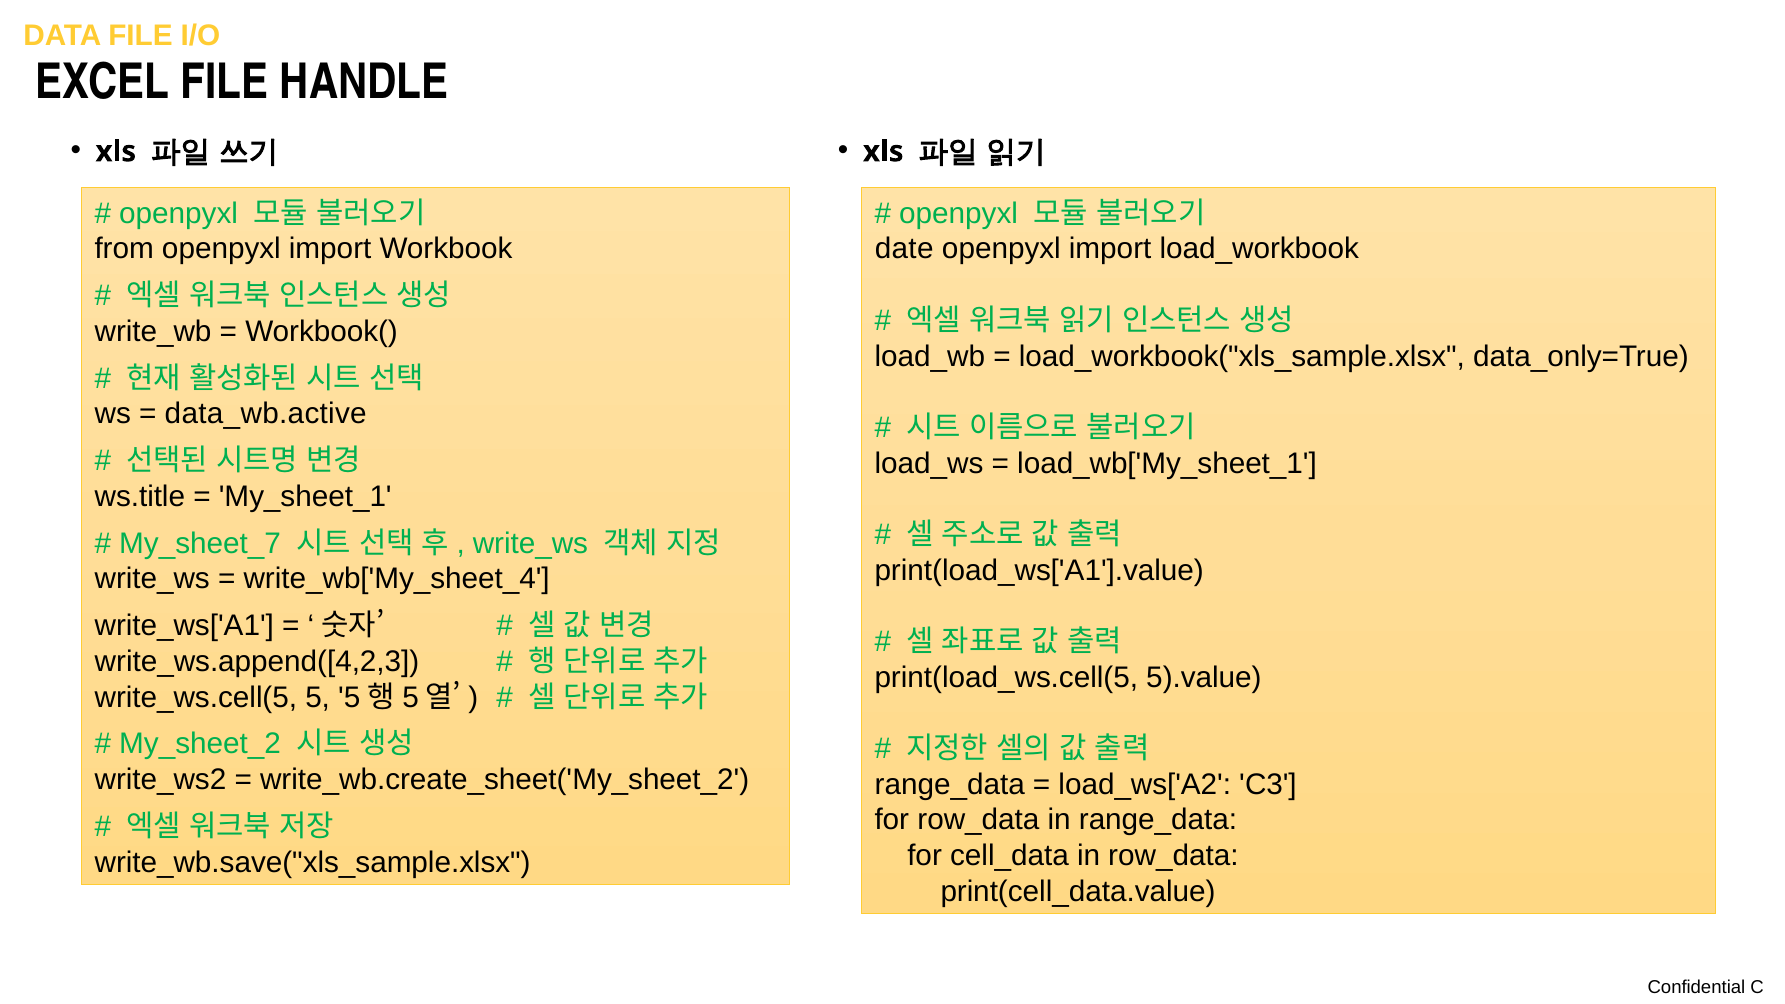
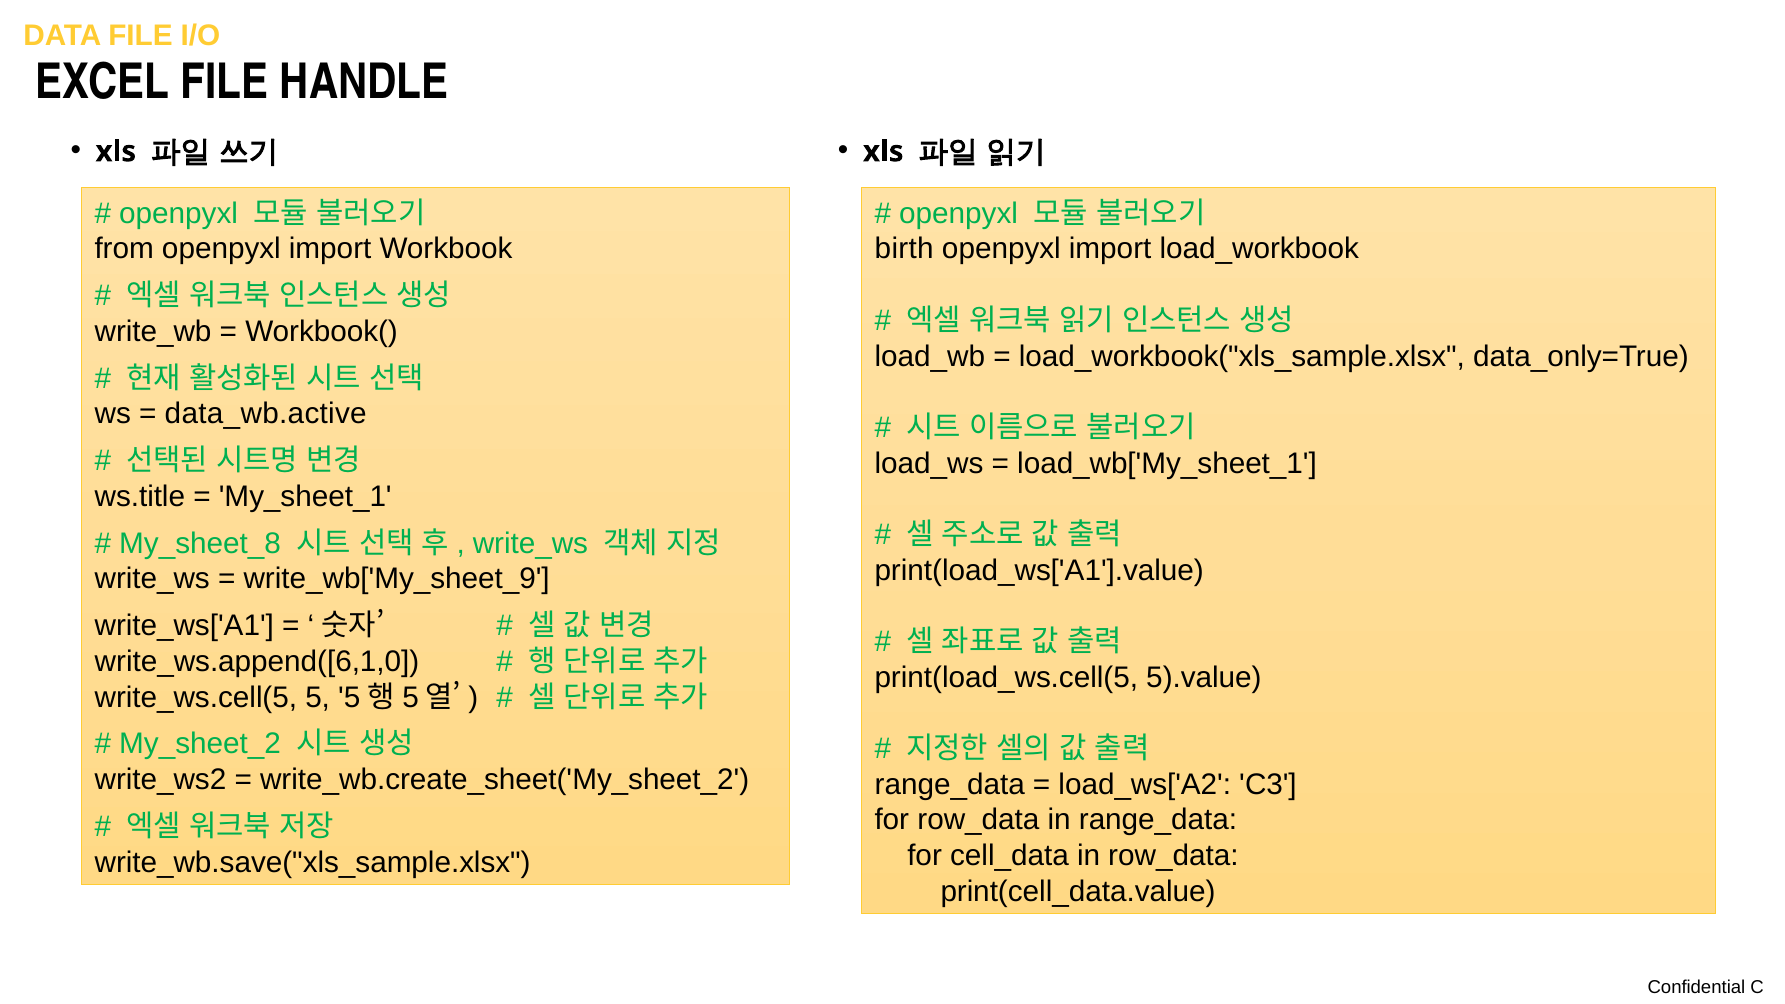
date: date -> birth
My_sheet_7: My_sheet_7 -> My_sheet_8
write_wb['My_sheet_4: write_wb['My_sheet_4 -> write_wb['My_sheet_9
write_ws.append([4,2,3: write_ws.append([4,2,3 -> write_ws.append([6,1,0
